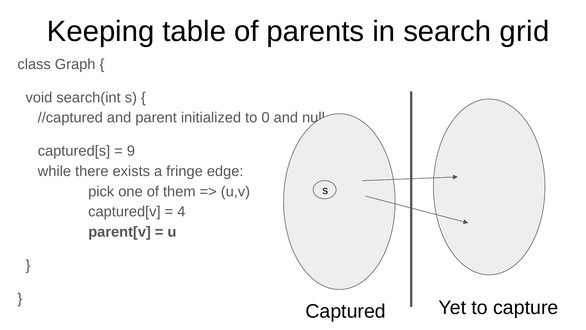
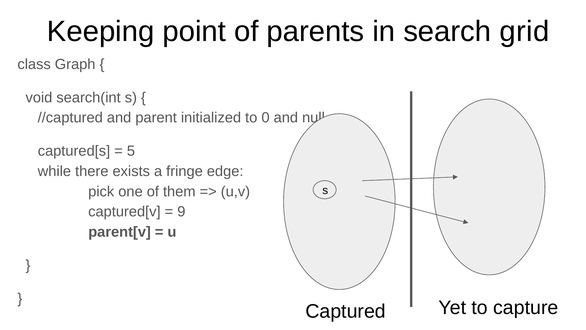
table: table -> point
9: 9 -> 5
4: 4 -> 9
